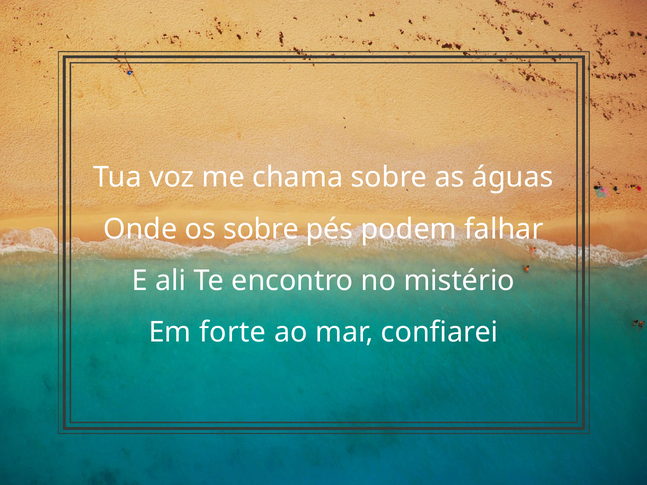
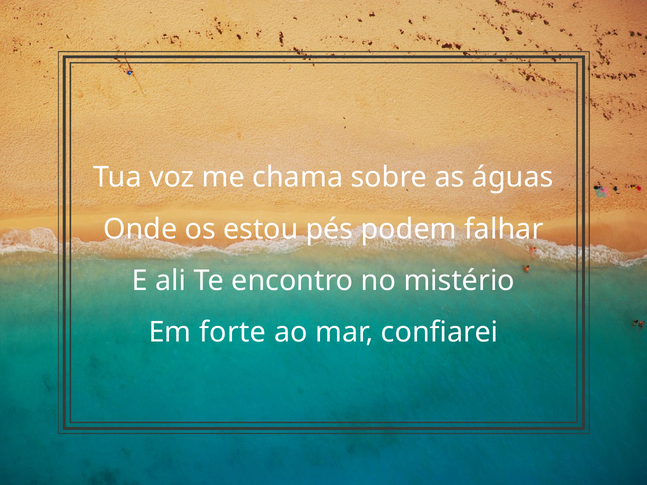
os sobre: sobre -> estou
